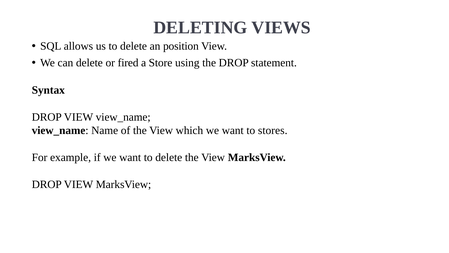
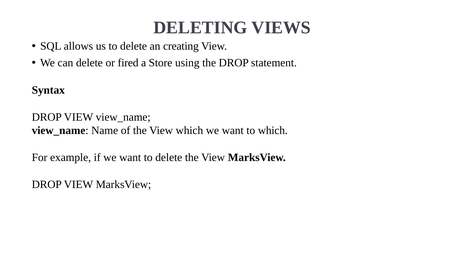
position: position -> creating
to stores: stores -> which
